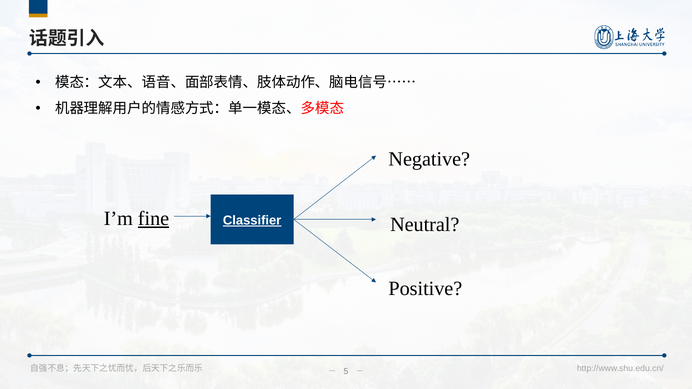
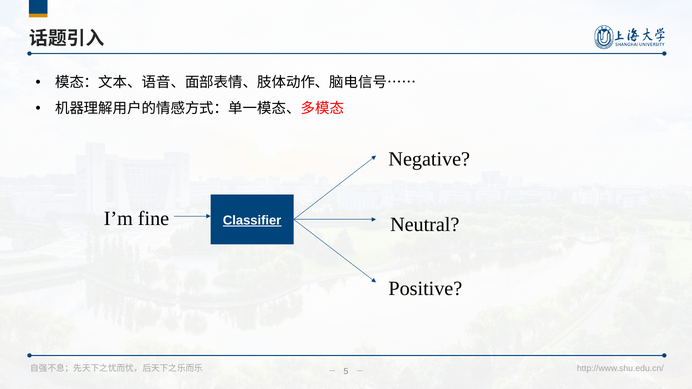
fine underline: present -> none
